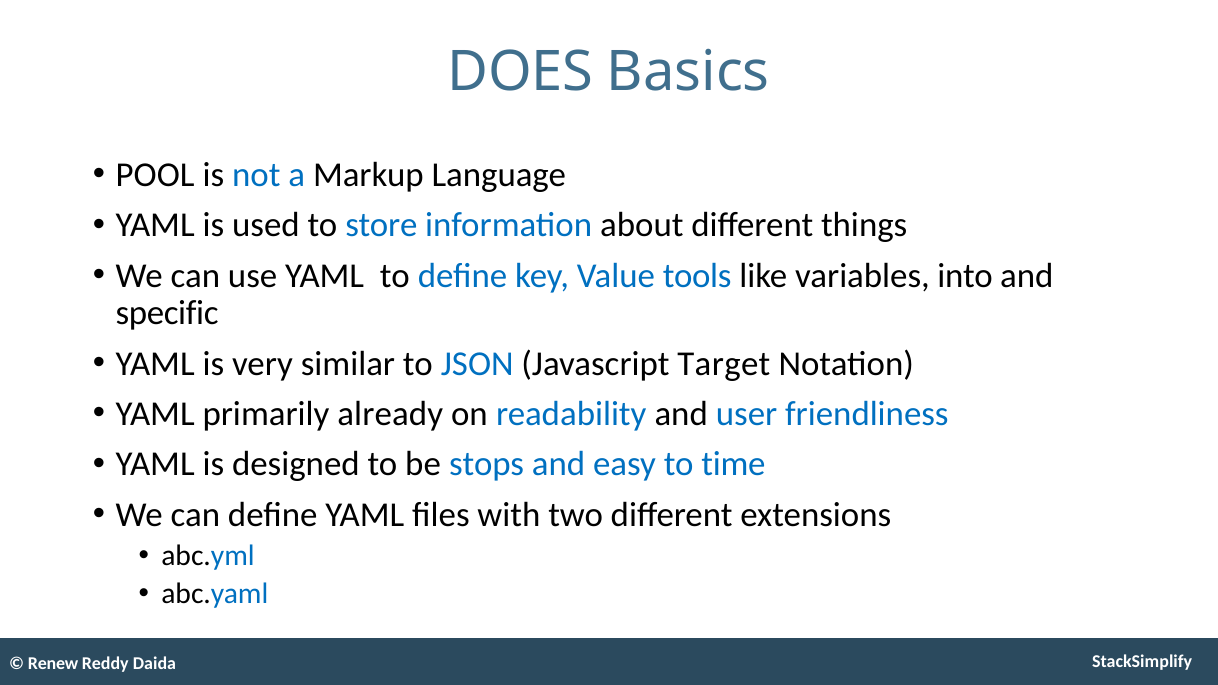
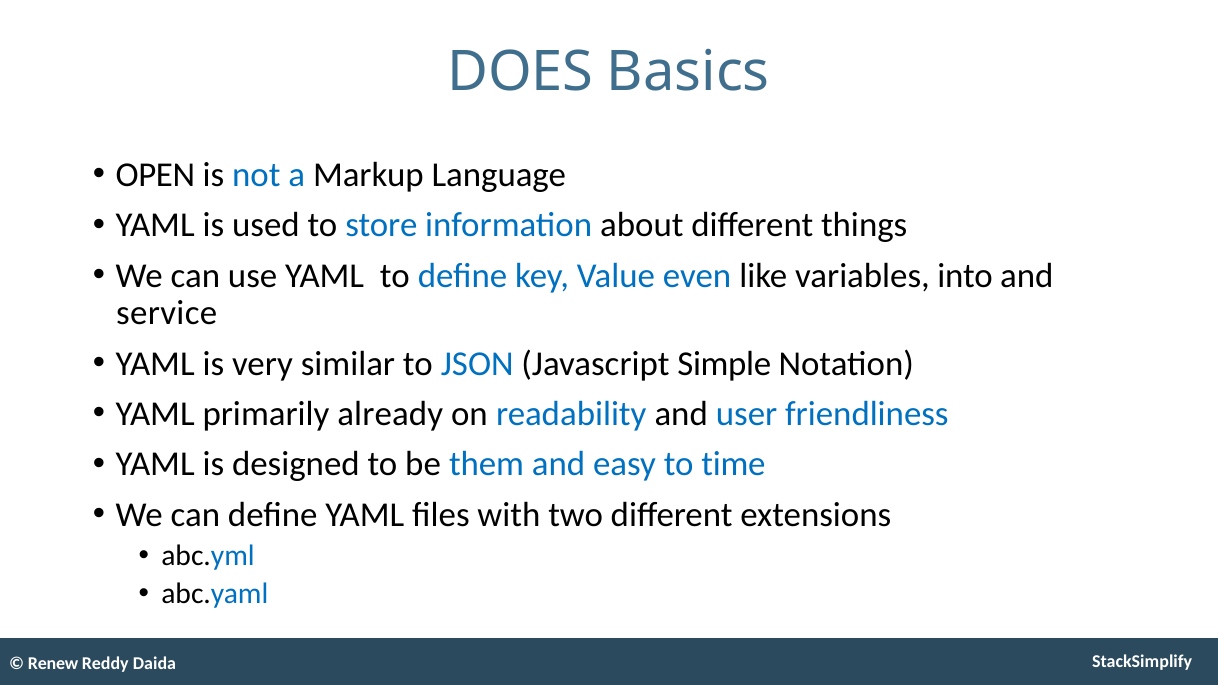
POOL: POOL -> OPEN
tools: tools -> even
specific: specific -> service
Target: Target -> Simple
stops: stops -> them
